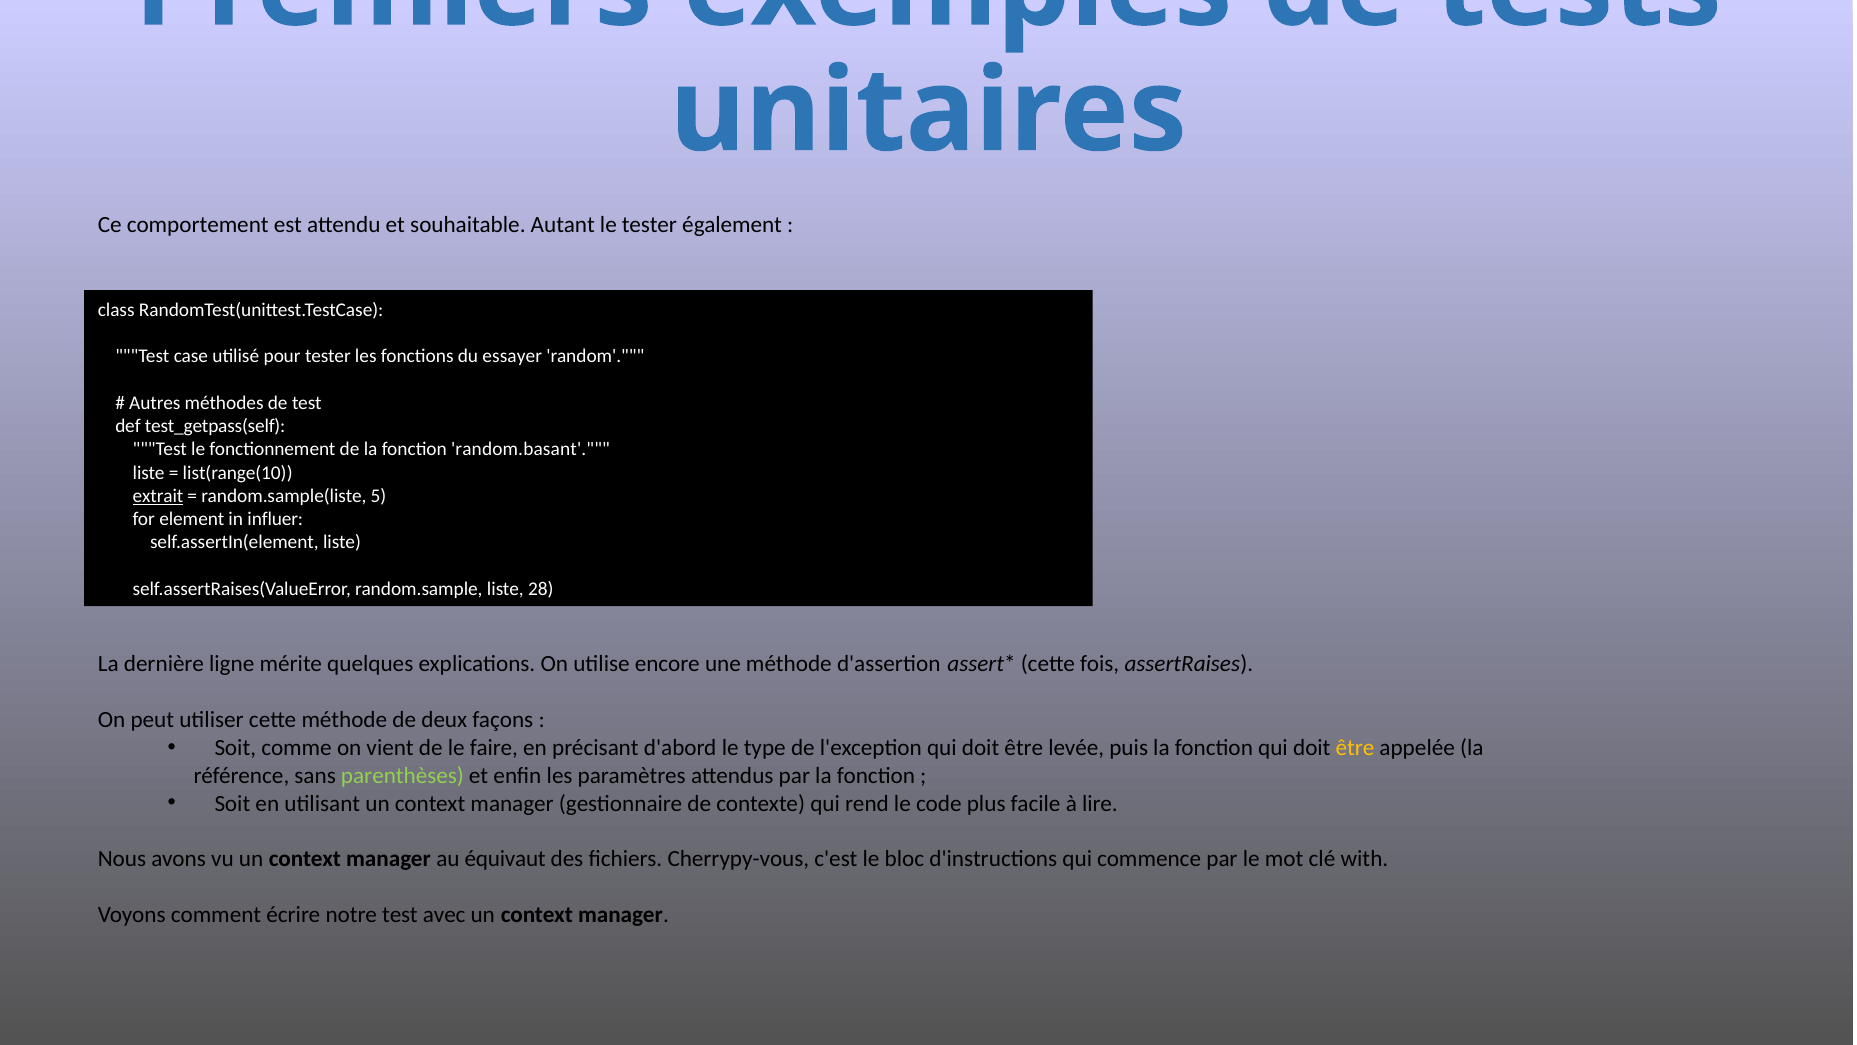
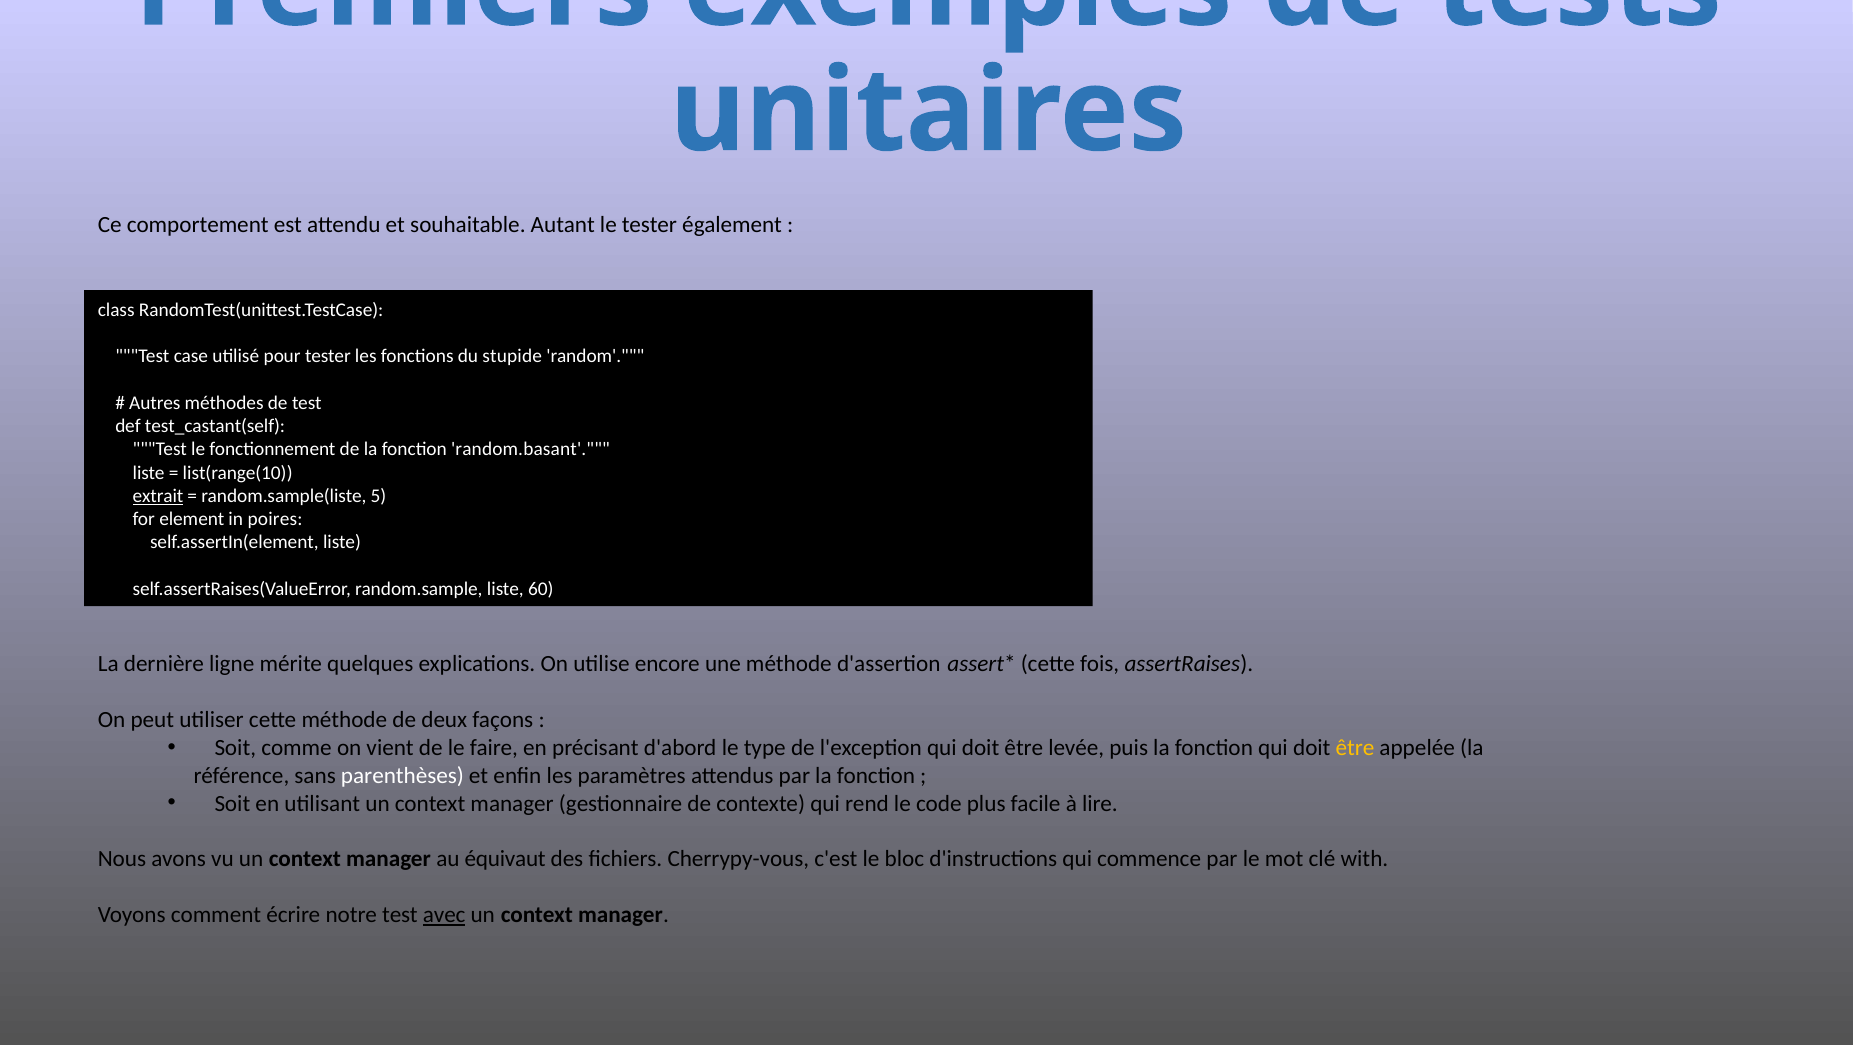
essayer: essayer -> stupide
test_getpass(self: test_getpass(self -> test_castant(self
influer: influer -> poires
28: 28 -> 60
parenthèses colour: light green -> white
avec underline: none -> present
